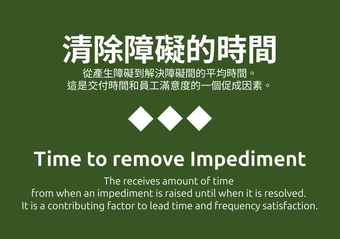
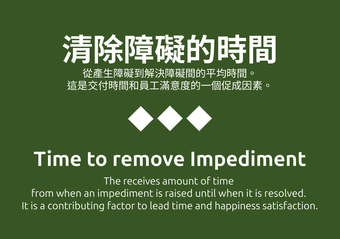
frequency: frequency -> happiness
